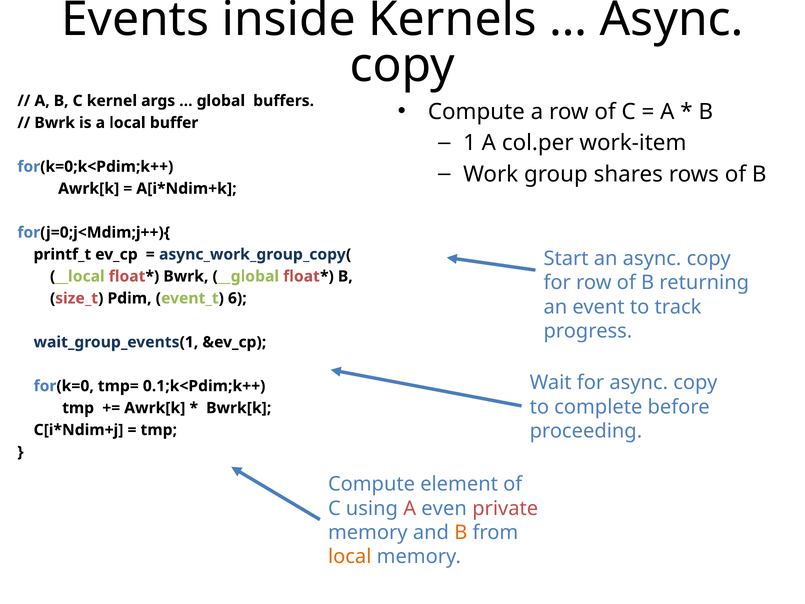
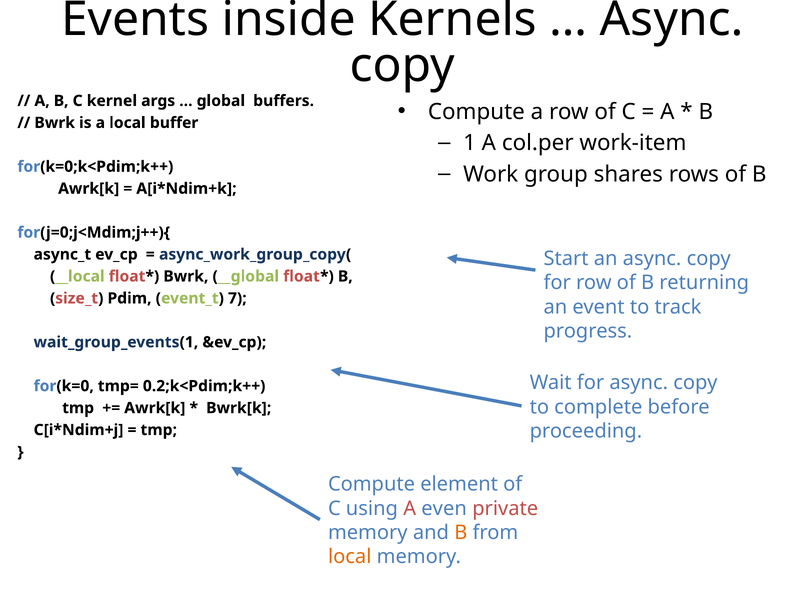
printf_t: printf_t -> async_t
6: 6 -> 7
0.1;k<Pdim;k++: 0.1;k<Pdim;k++ -> 0.2;k<Pdim;k++
